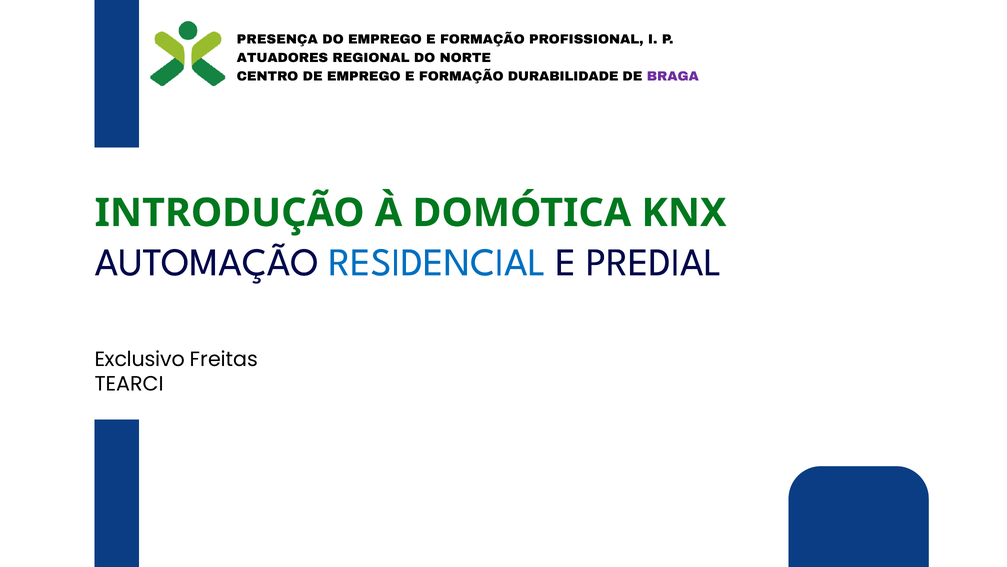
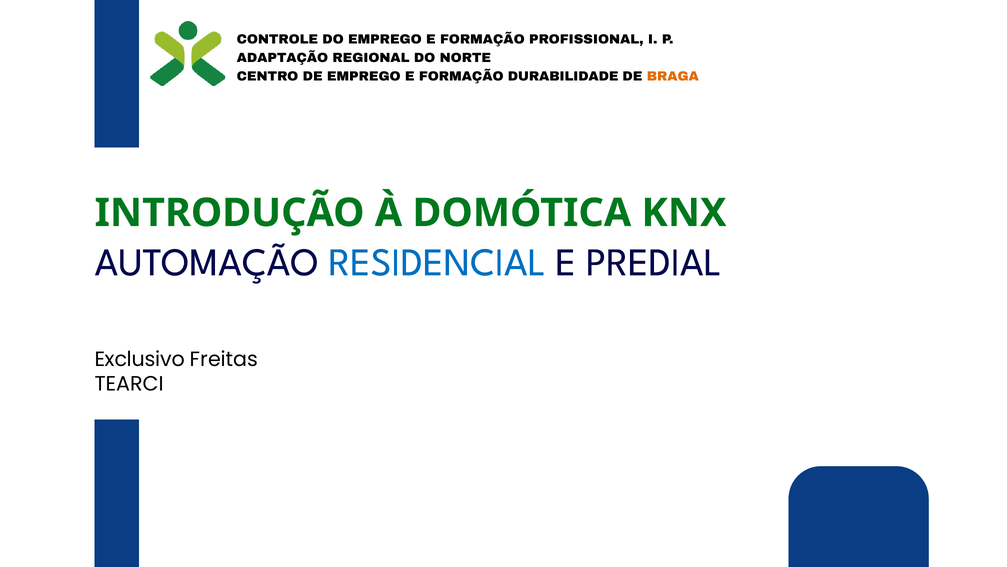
PRESENÇA: PRESENÇA -> CONTROLE
ATUADORES: ATUADORES -> ADAPTAÇÃO
BRAGA colour: purple -> orange
